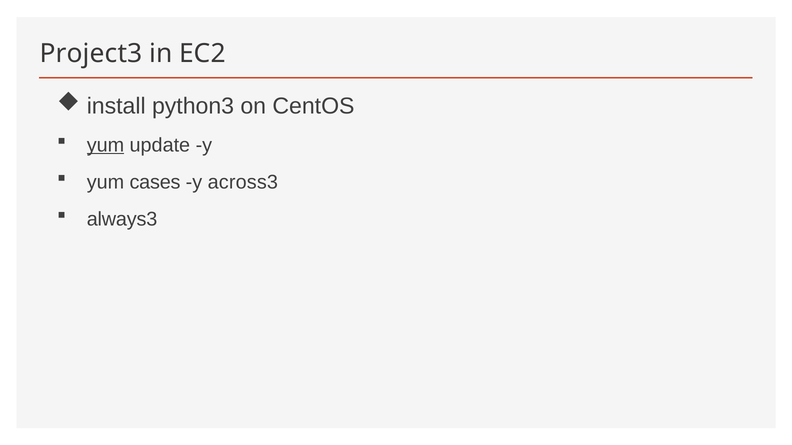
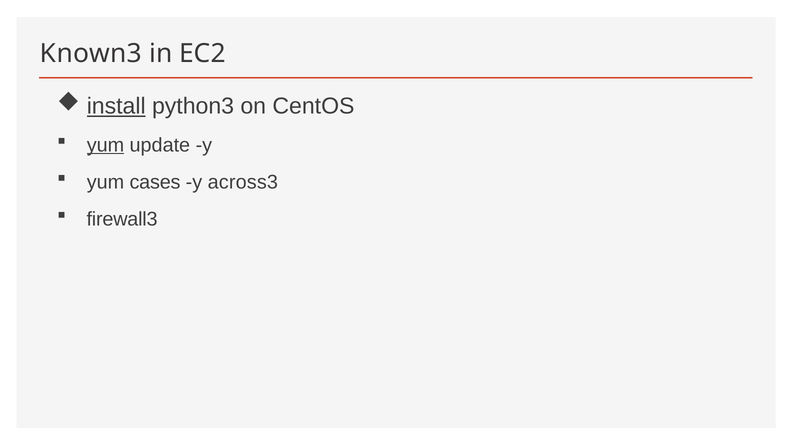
Project3: Project3 -> Known3
install underline: none -> present
always3: always3 -> firewall3
